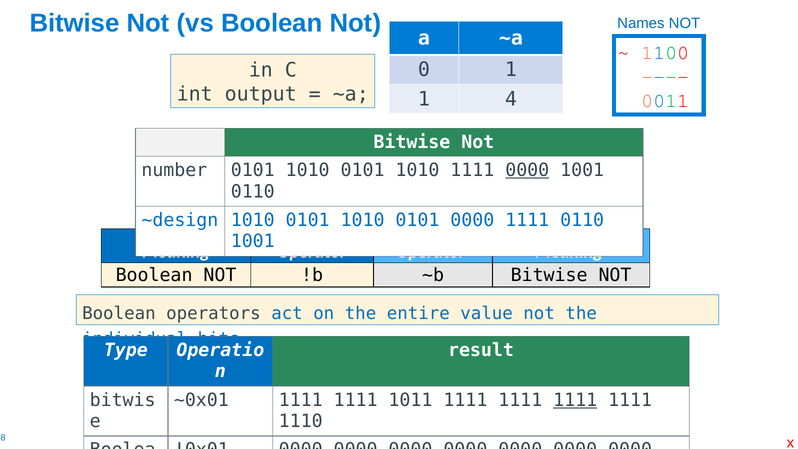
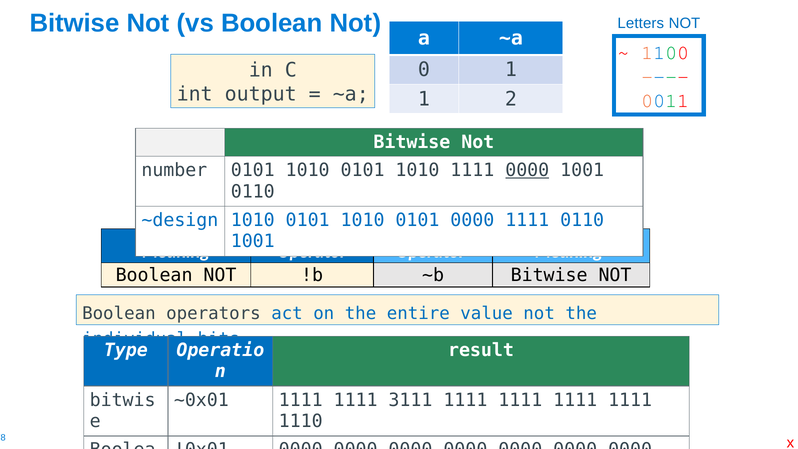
Names: Names -> Letters
4: 4 -> 2
1011: 1011 -> 3111
1111 at (575, 400) underline: present -> none
